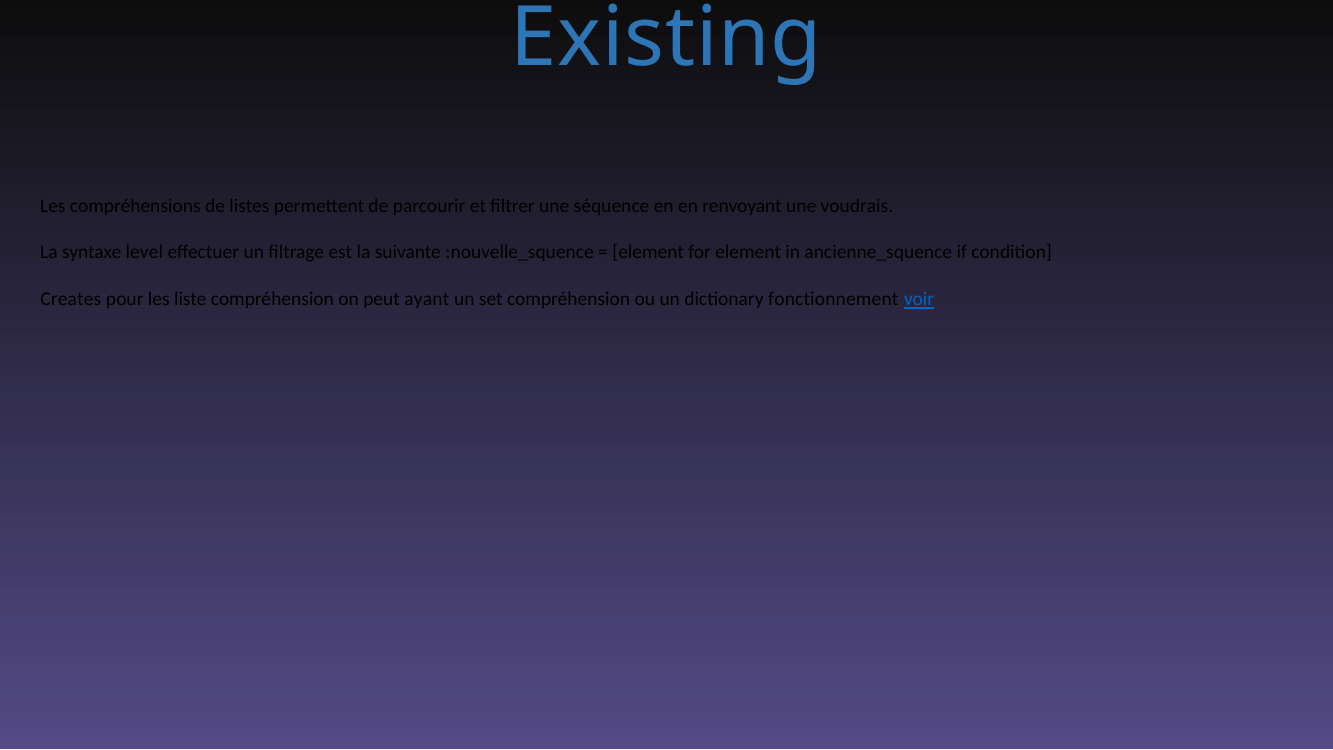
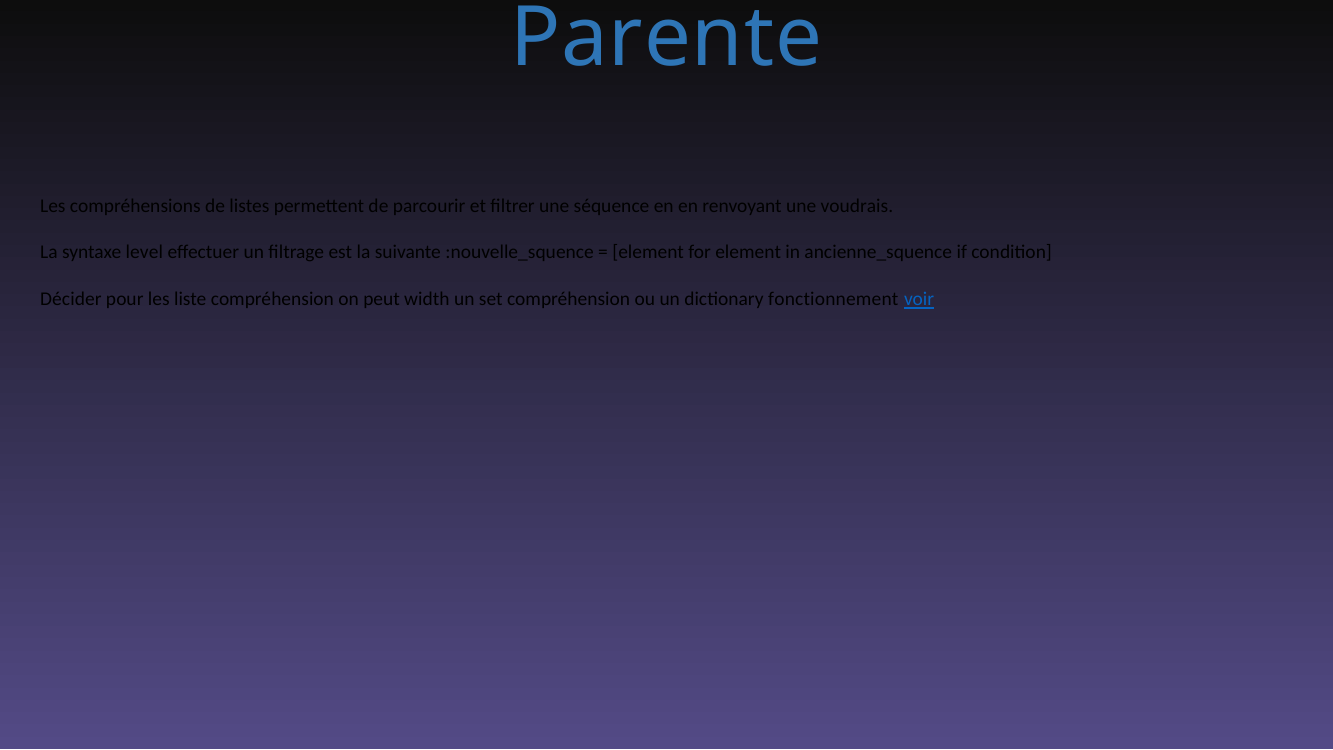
Existing: Existing -> Parente
Creates: Creates -> Décider
ayant: ayant -> width
